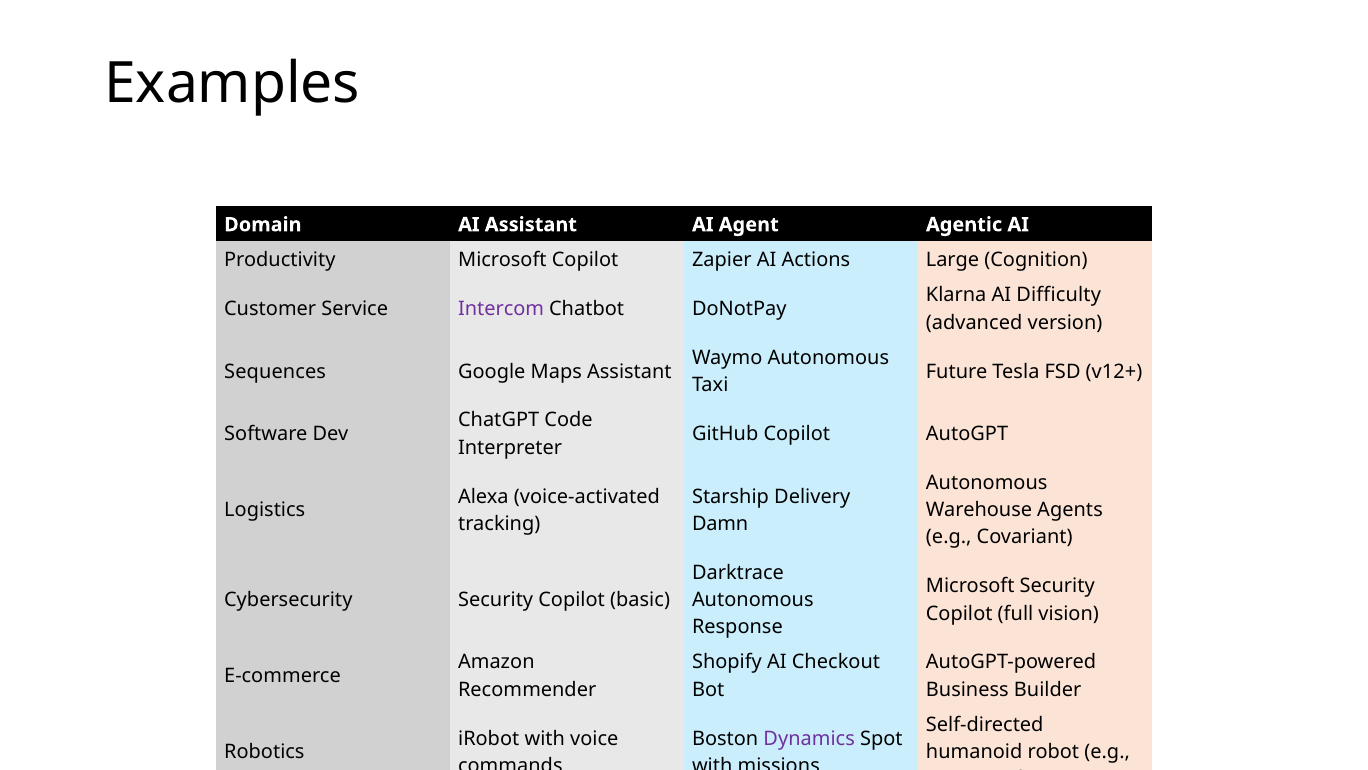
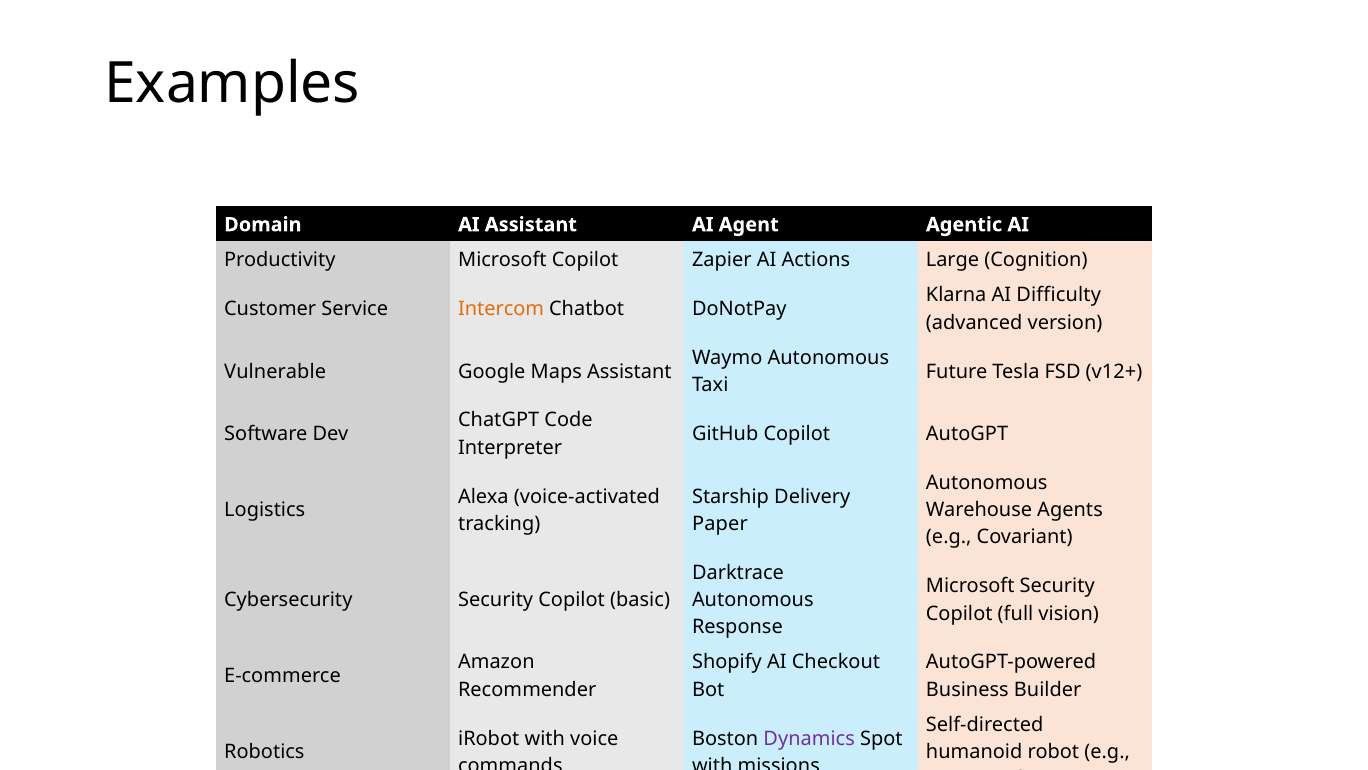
Intercom colour: purple -> orange
Sequences: Sequences -> Vulnerable
Damn: Damn -> Paper
